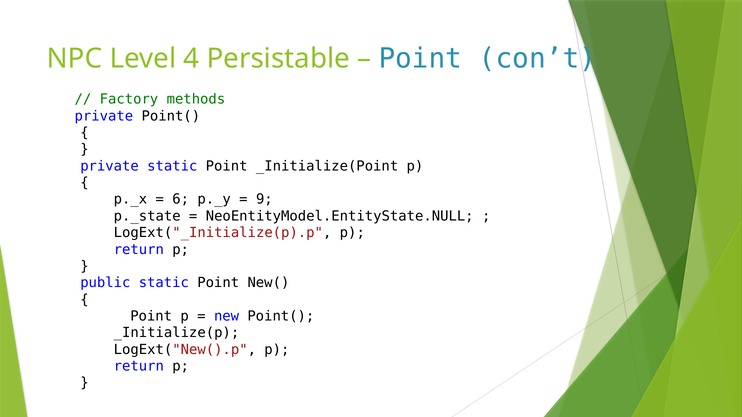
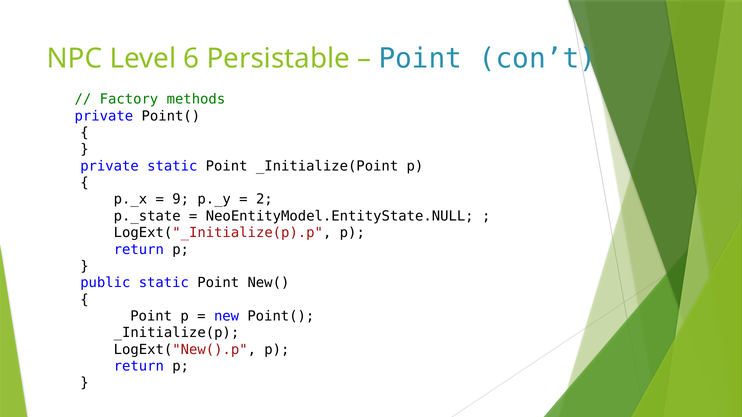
4: 4 -> 6
6: 6 -> 9
9: 9 -> 2
